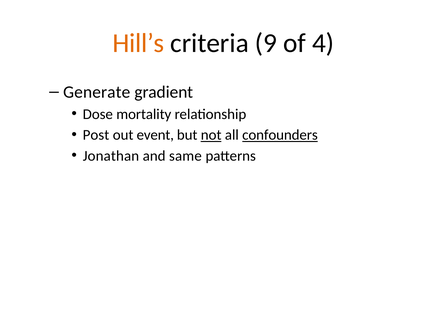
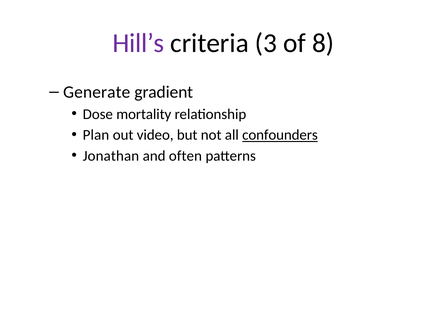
Hill’s colour: orange -> purple
9: 9 -> 3
4: 4 -> 8
Post: Post -> Plan
event: event -> video
not underline: present -> none
same: same -> often
